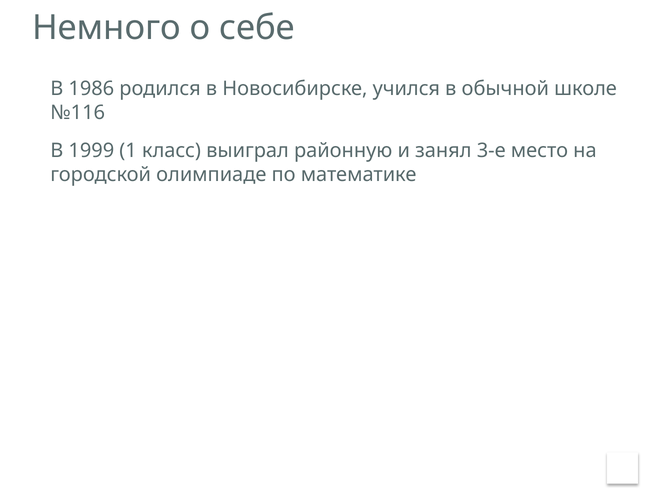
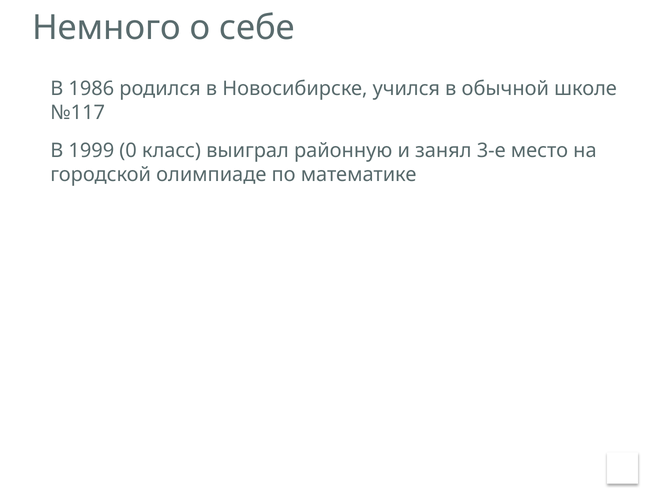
№116: №116 -> №117
1: 1 -> 0
